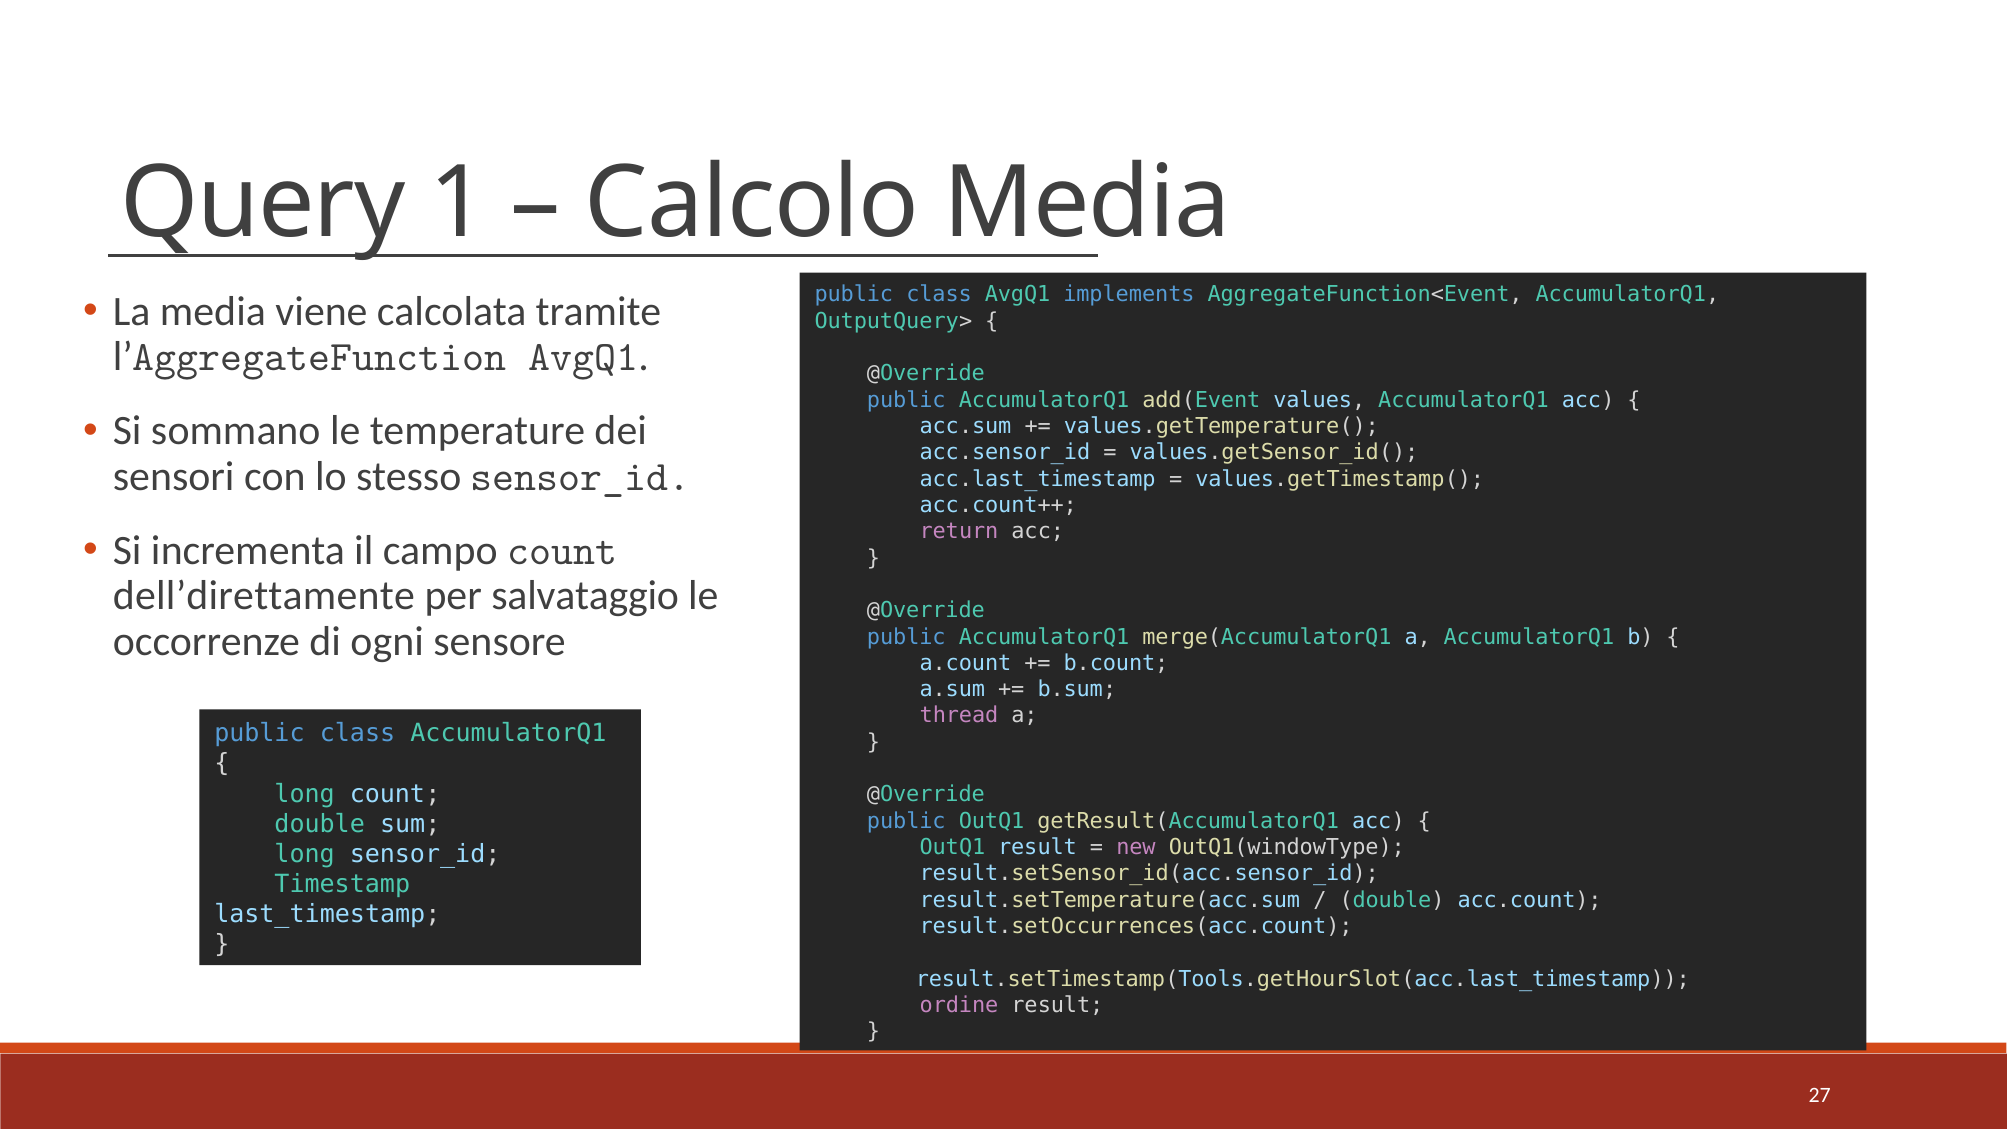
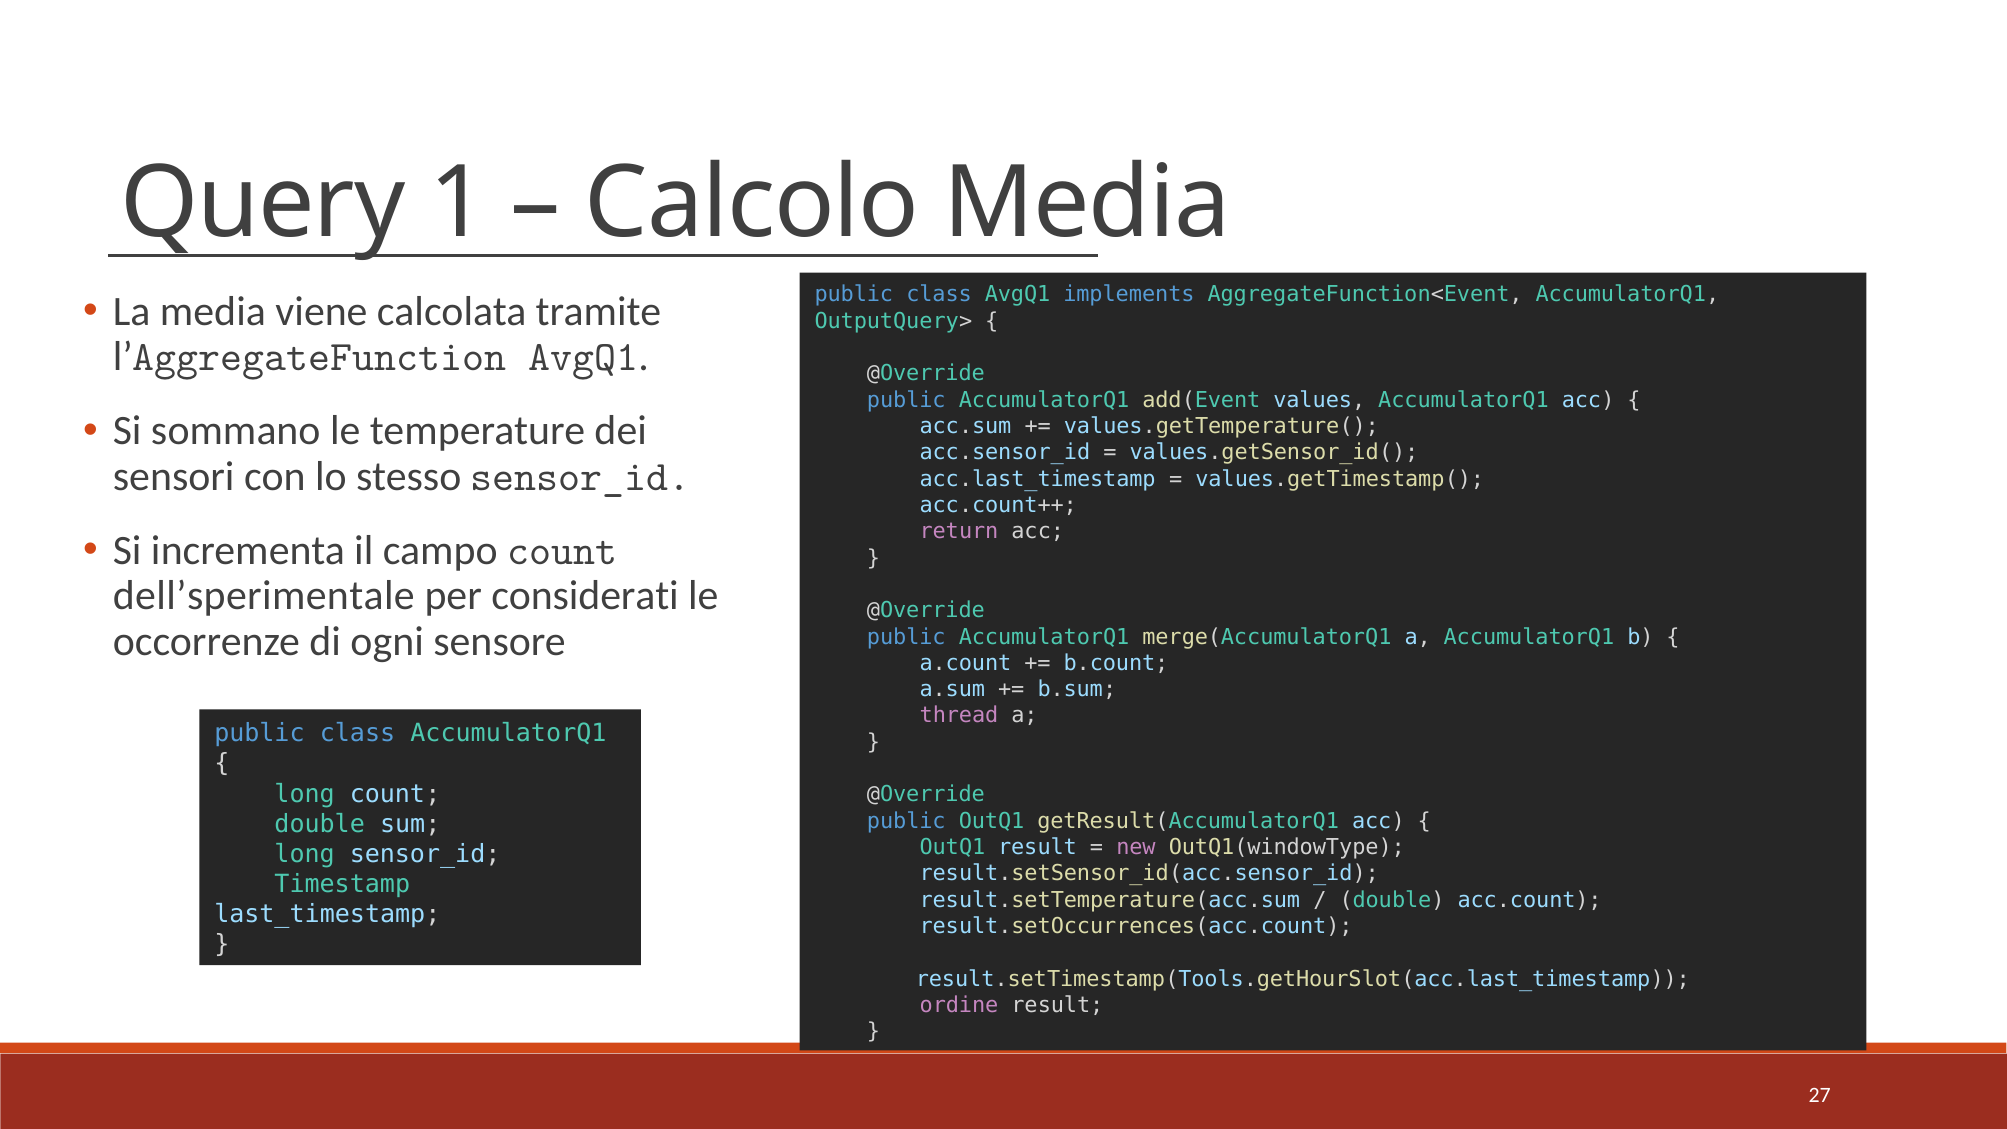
dell’direttamente: dell’direttamente -> dell’sperimentale
salvataggio: salvataggio -> considerati
